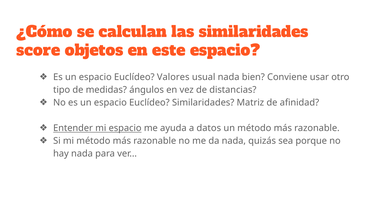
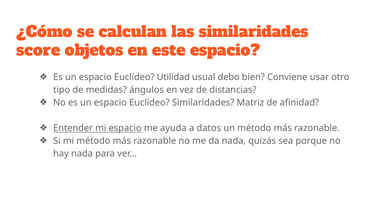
Valores: Valores -> Utilidad
usual nada: nada -> debo
